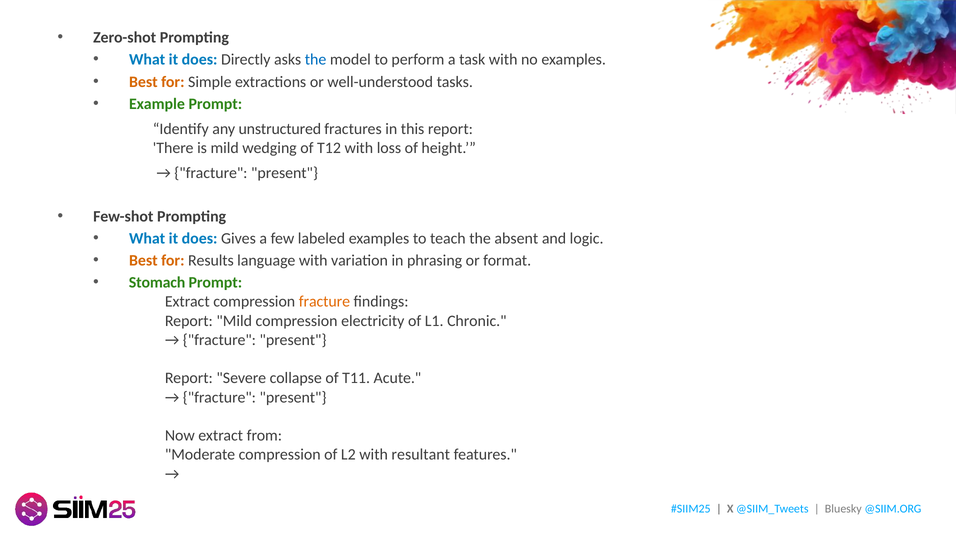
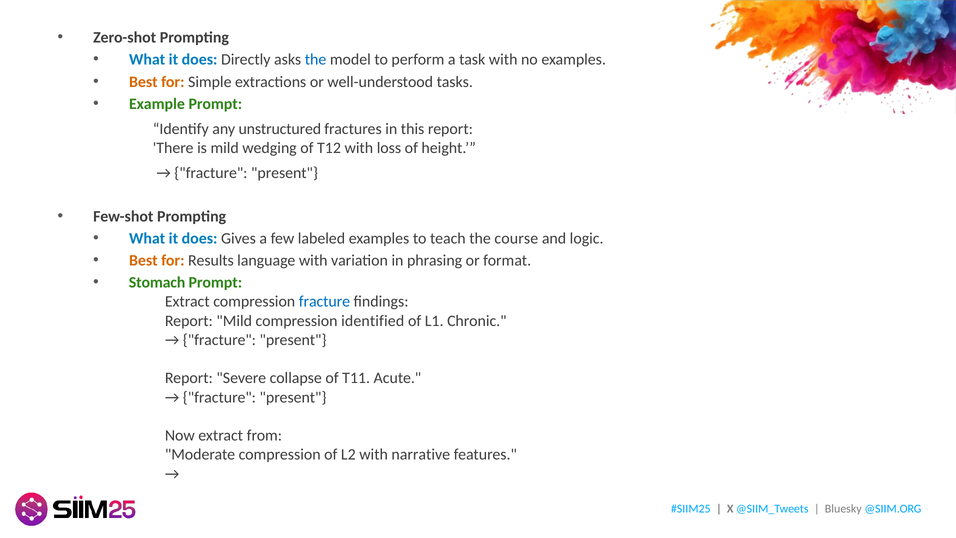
absent: absent -> course
fracture at (324, 302) colour: orange -> blue
electricity: electricity -> identified
resultant: resultant -> narrative
